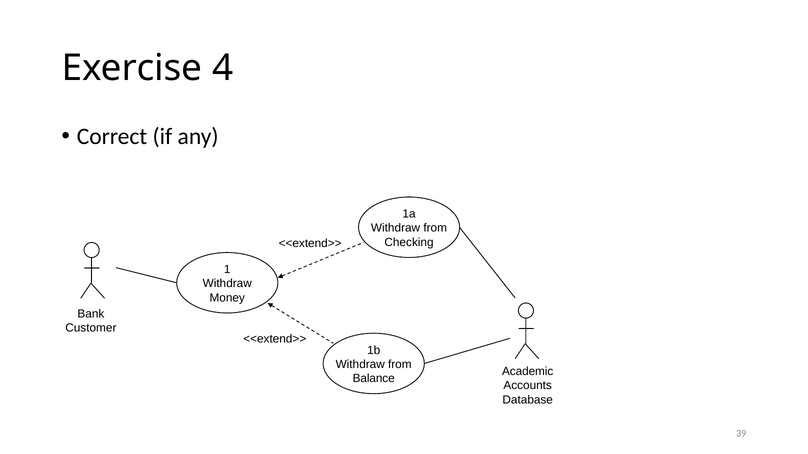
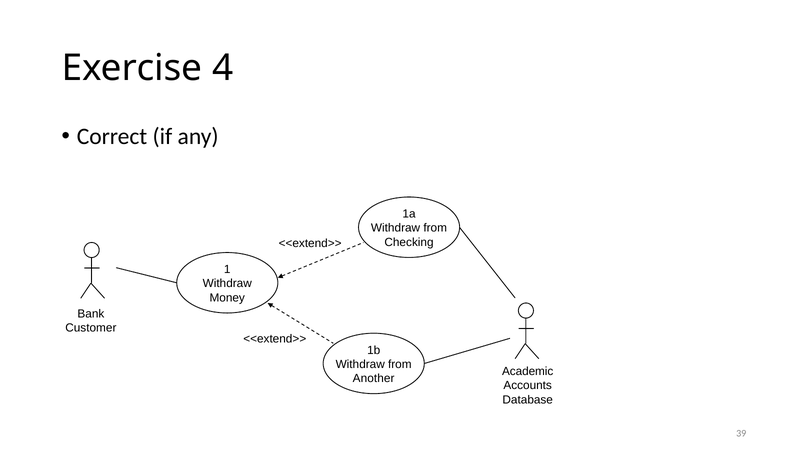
Balance: Balance -> Another
